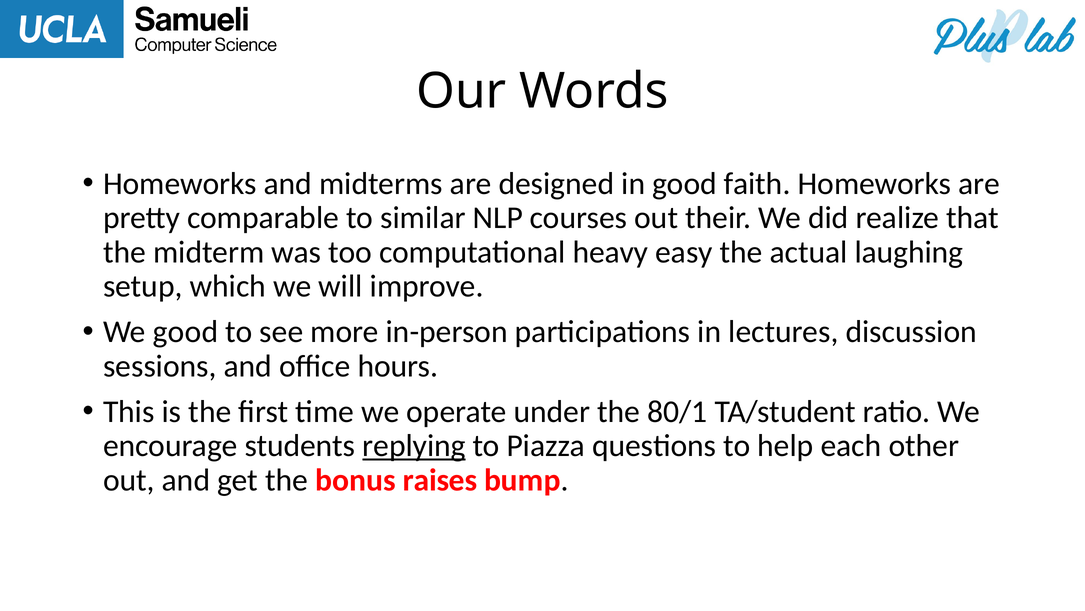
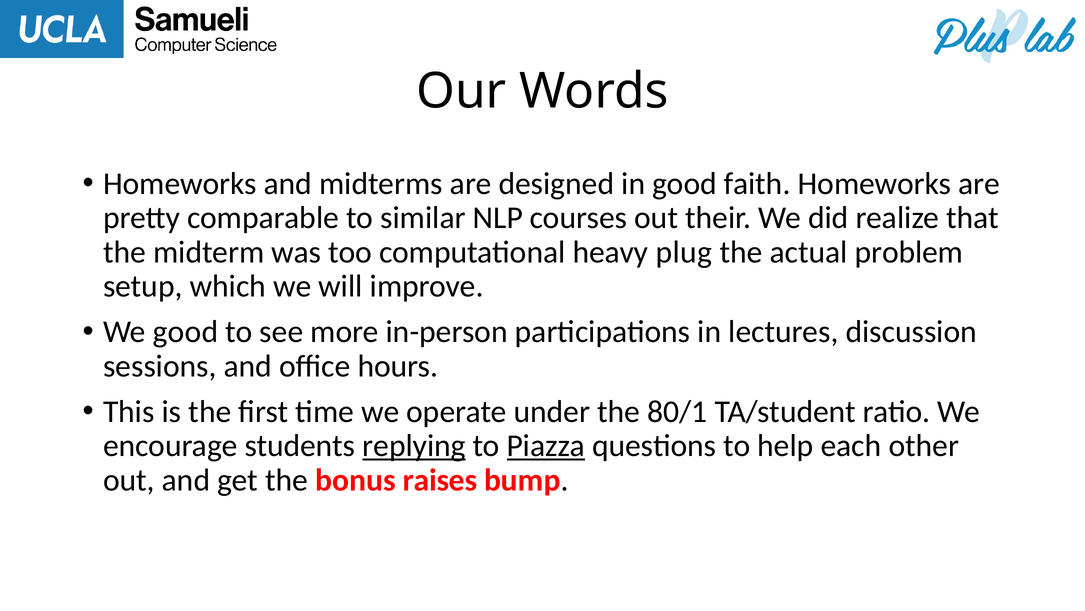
easy: easy -> plug
laughing: laughing -> problem
Piazza underline: none -> present
